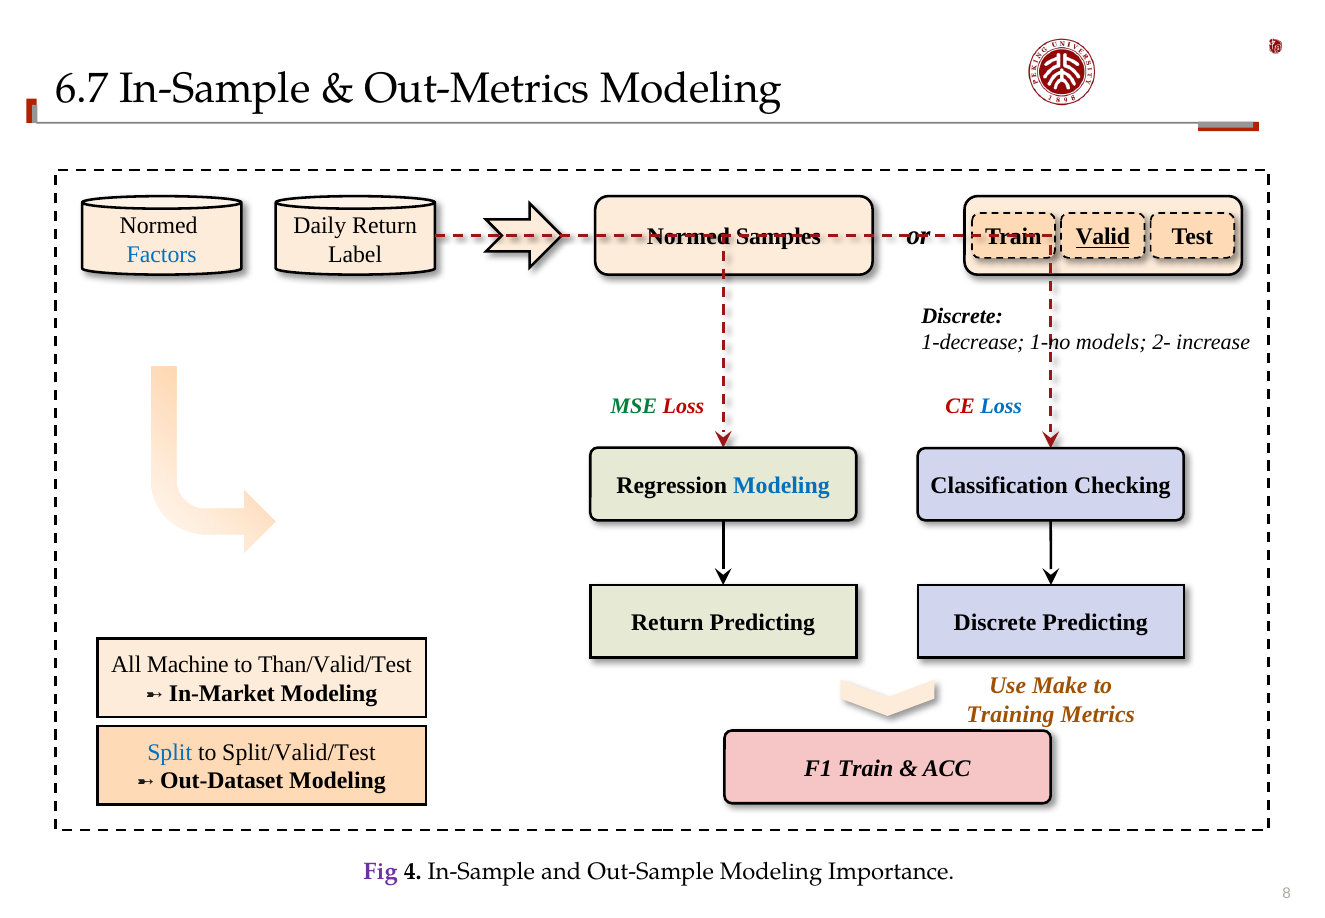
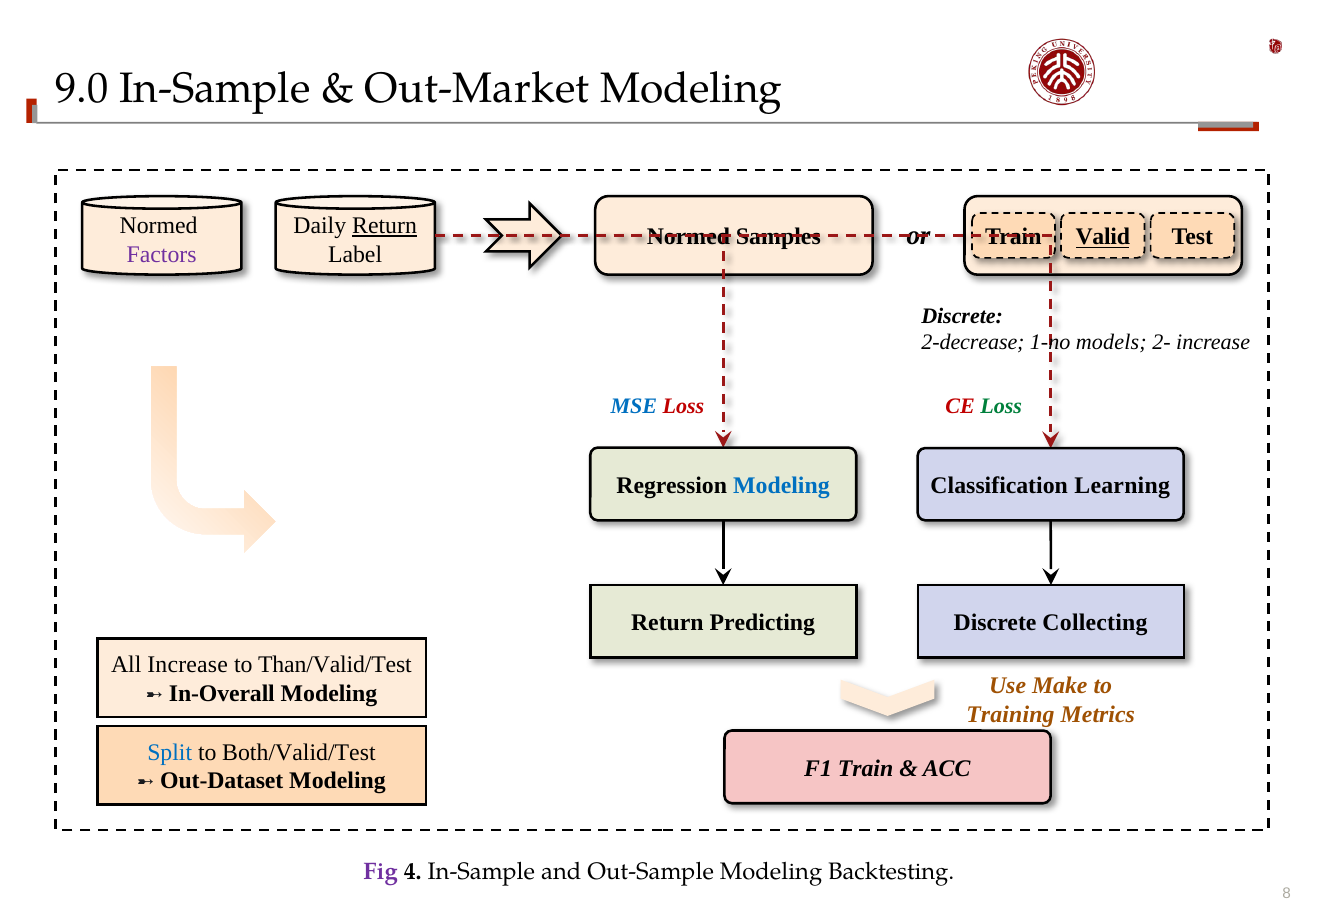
6.7: 6.7 -> 9.0
Out-Metrics: Out-Metrics -> Out-Market
Return at (385, 226) underline: none -> present
Factors colour: blue -> purple
1-decrease: 1-decrease -> 2-decrease
MSE colour: green -> blue
Loss at (1001, 406) colour: blue -> green
Checking: Checking -> Learning
Discrete Predicting: Predicting -> Collecting
All Machine: Machine -> Increase
In-Market: In-Market -> In-Overall
Split/Valid/Test: Split/Valid/Test -> Both/Valid/Test
Importance: Importance -> Backtesting
